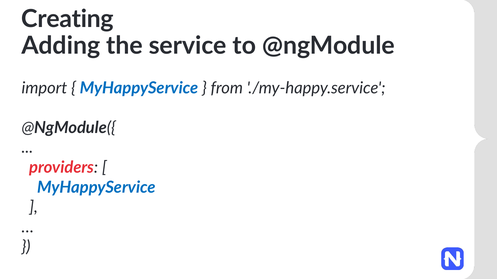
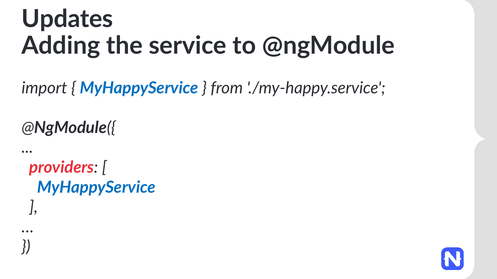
Creating: Creating -> Updates
